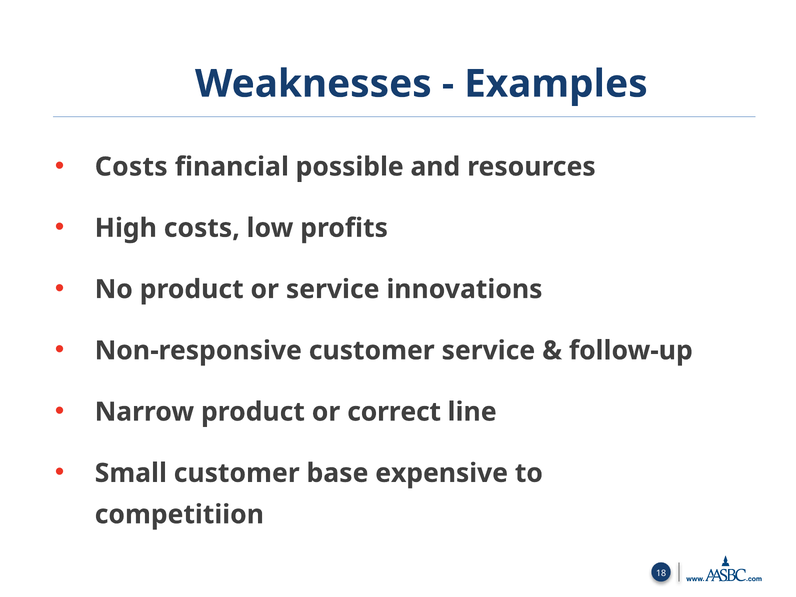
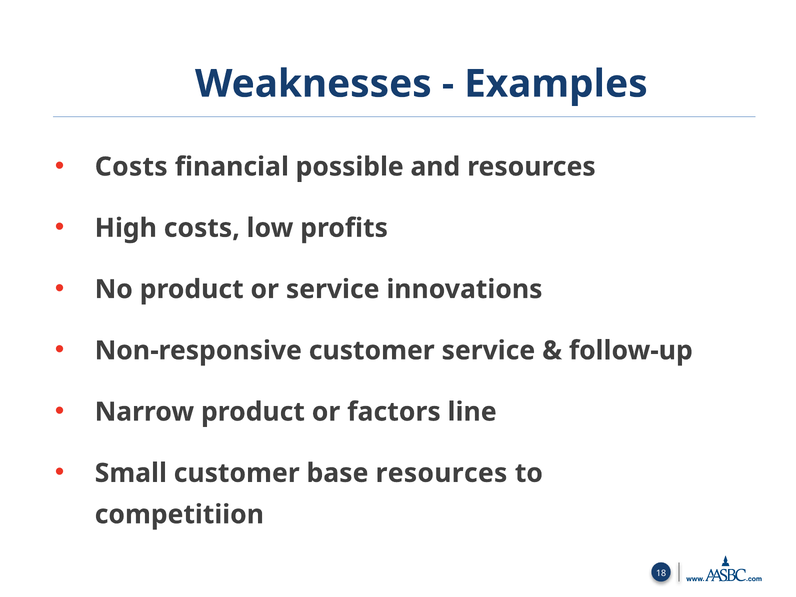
correct: correct -> factors
base expensive: expensive -> resources
